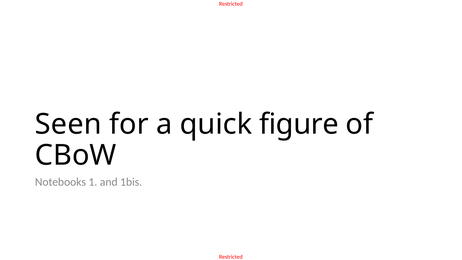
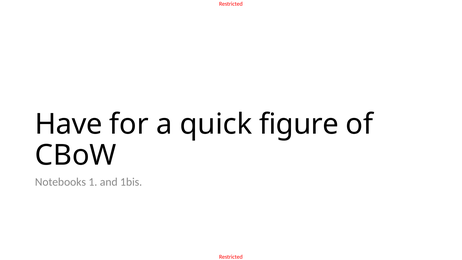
Seen: Seen -> Have
